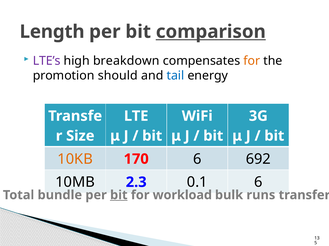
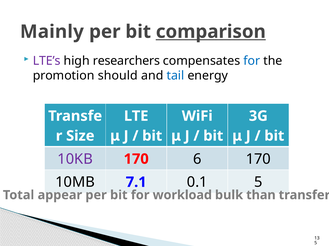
Length: Length -> Mainly
breakdown: breakdown -> researchers
for at (252, 61) colour: orange -> blue
10KB colour: orange -> purple
6 692: 692 -> 170
2.3: 2.3 -> 7.1
0.1 6: 6 -> 5
bundle: bundle -> appear
bit at (119, 196) underline: present -> none
runs: runs -> than
